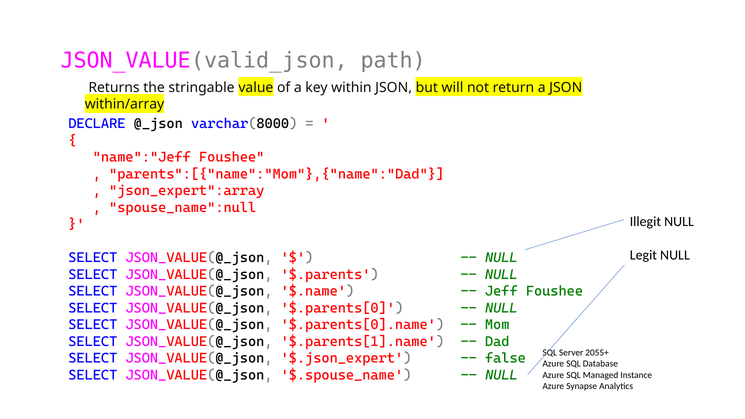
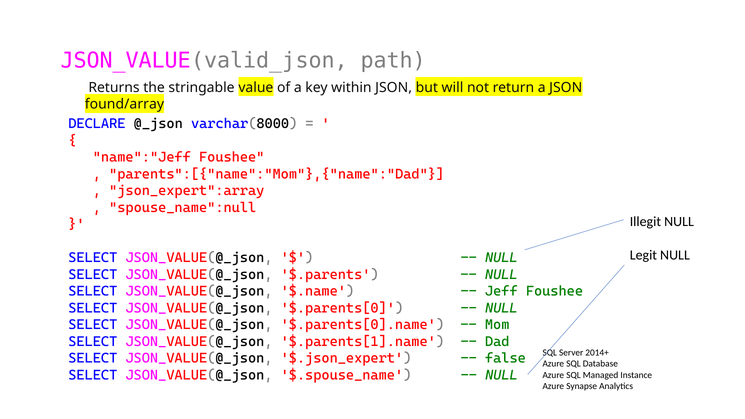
within/array: within/array -> found/array
2055+: 2055+ -> 2014+
